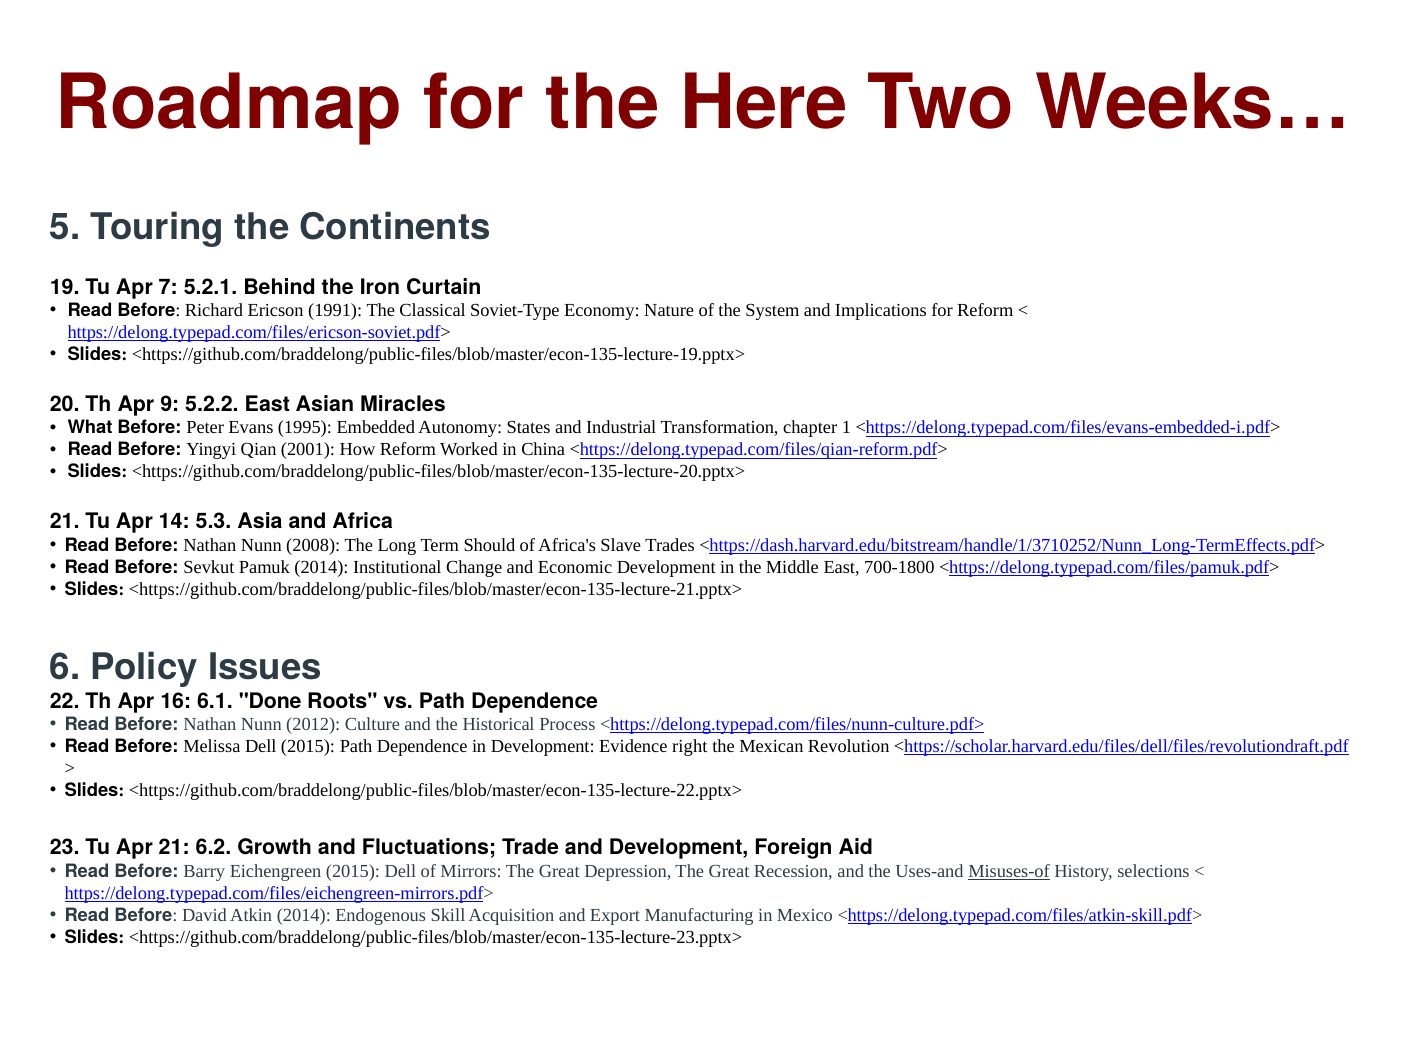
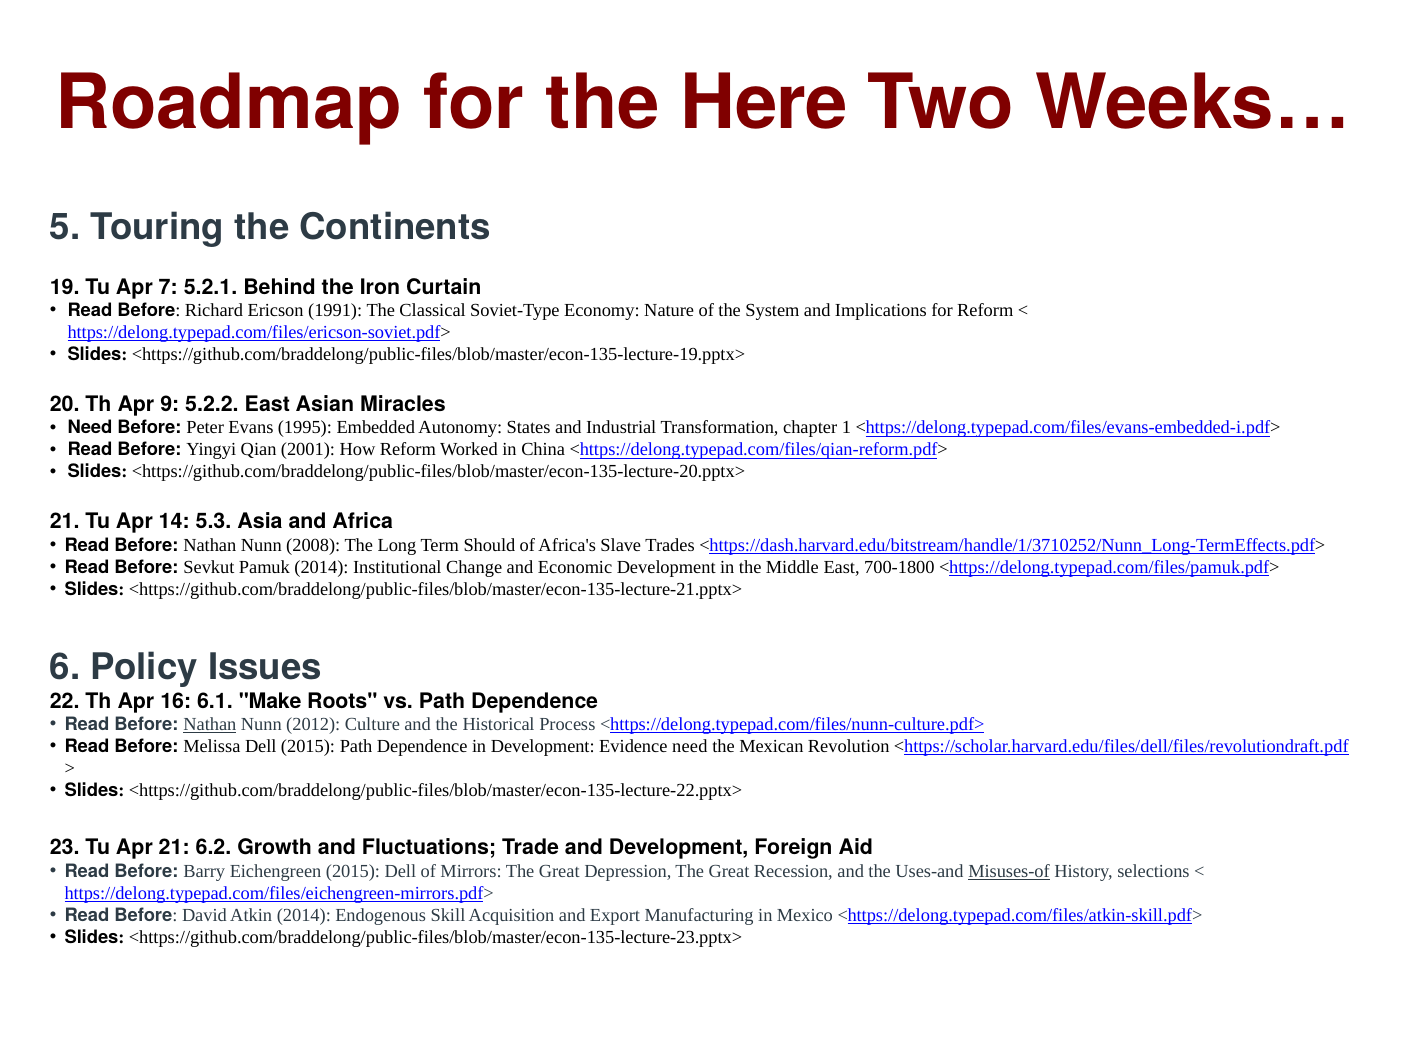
What at (90, 428): What -> Need
Done: Done -> Make
Nathan at (210, 724) underline: none -> present
Evidence right: right -> need
